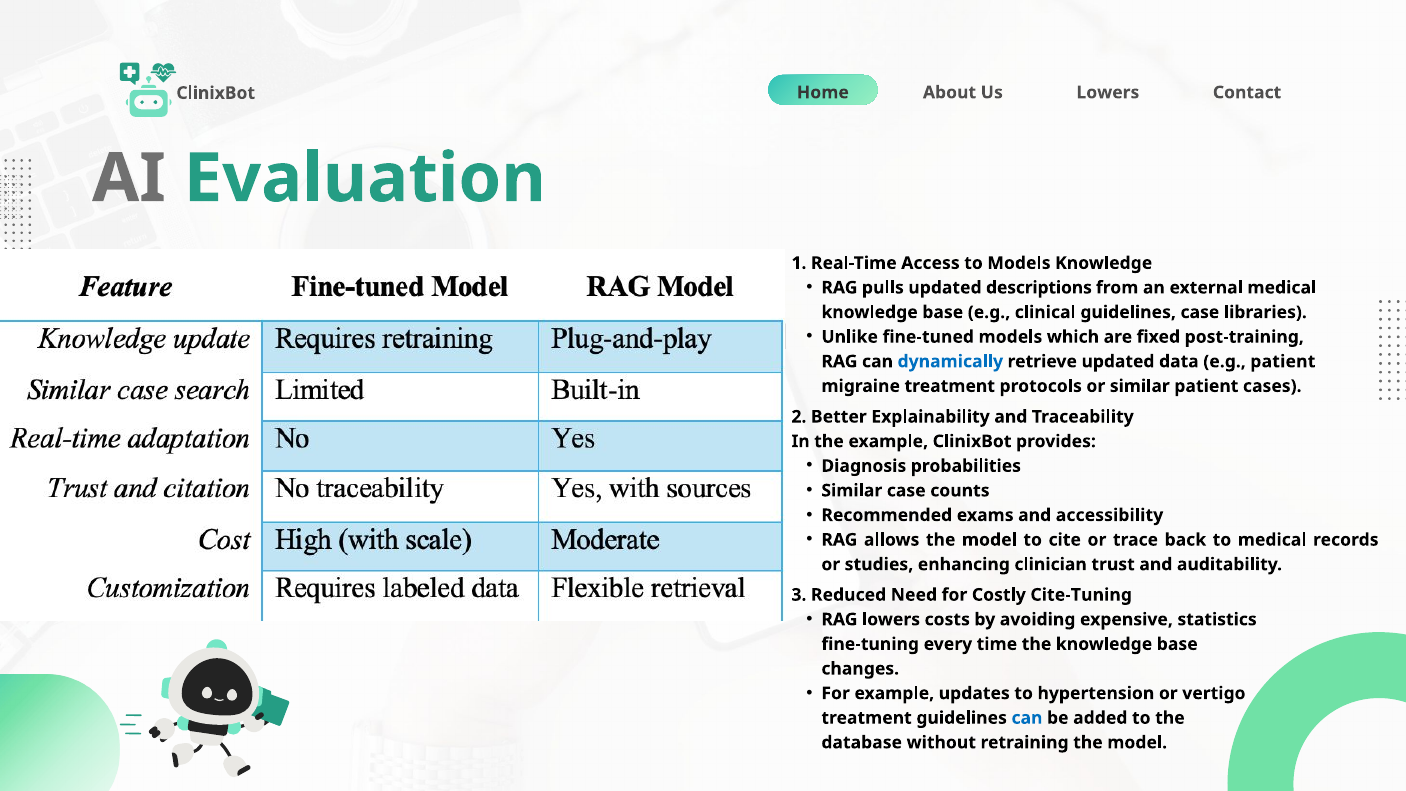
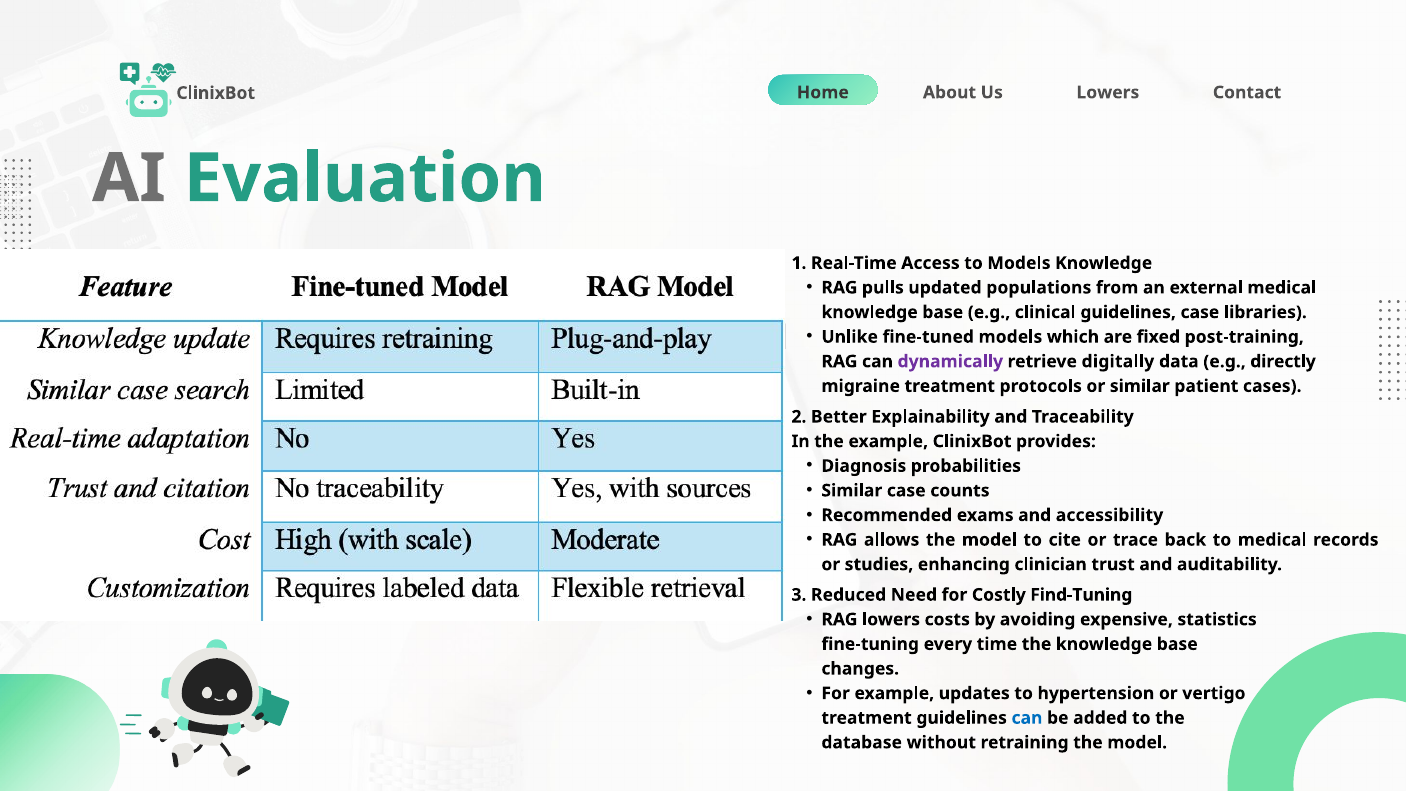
descriptions: descriptions -> populations
dynamically colour: blue -> purple
retrieve updated: updated -> digitally
e.g patient: patient -> directly
Cite-Tuning: Cite-Tuning -> Find-Tuning
